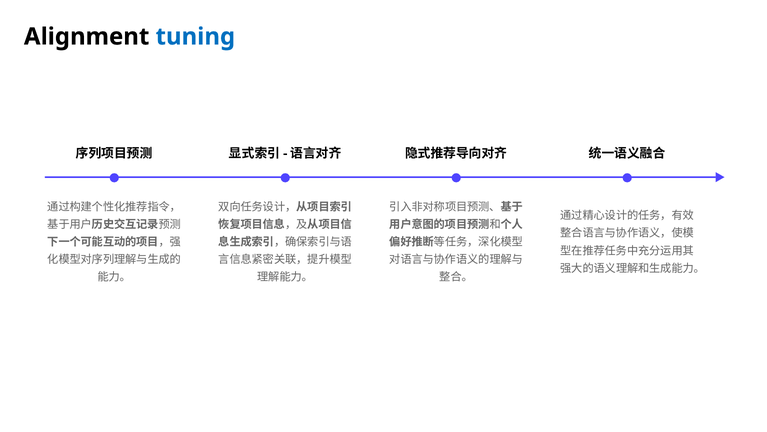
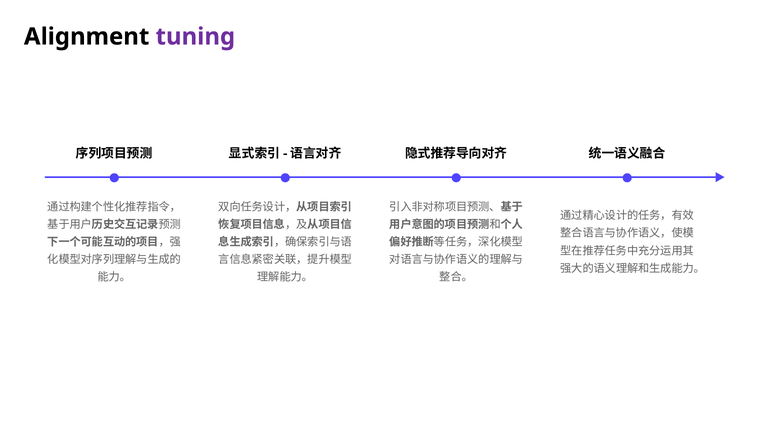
tuning colour: blue -> purple
